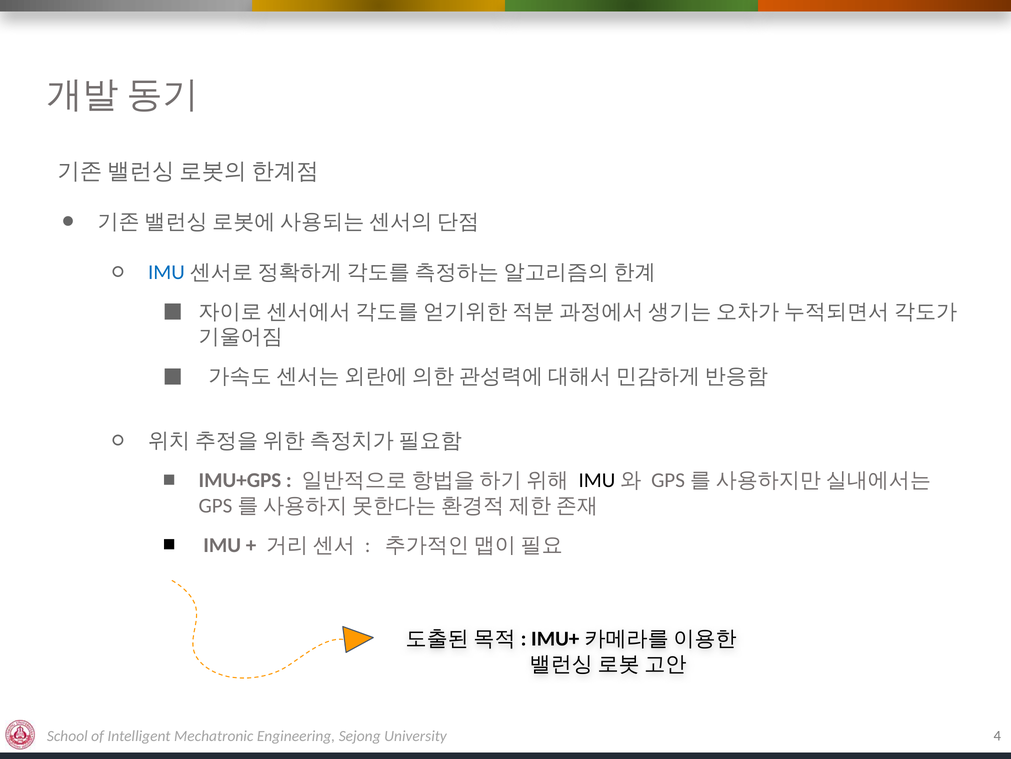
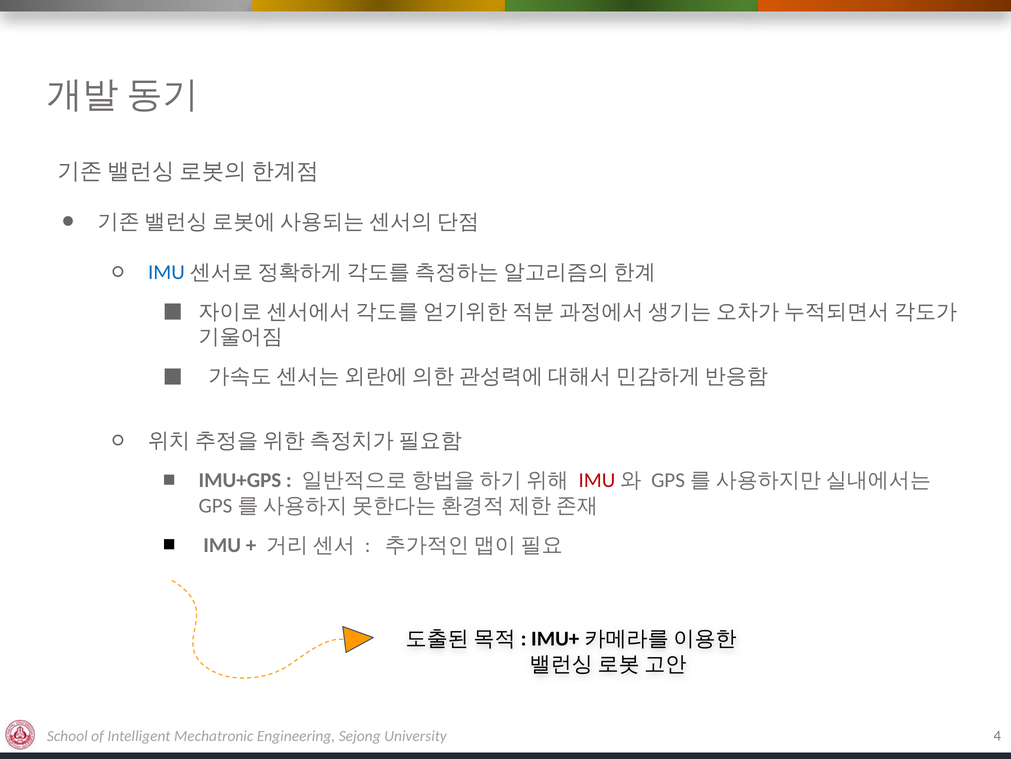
IMU at (597, 480) colour: black -> red
